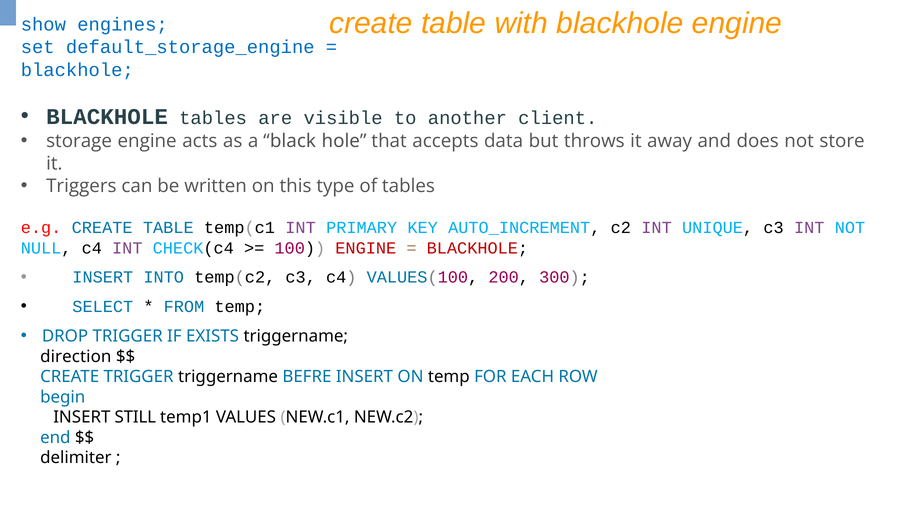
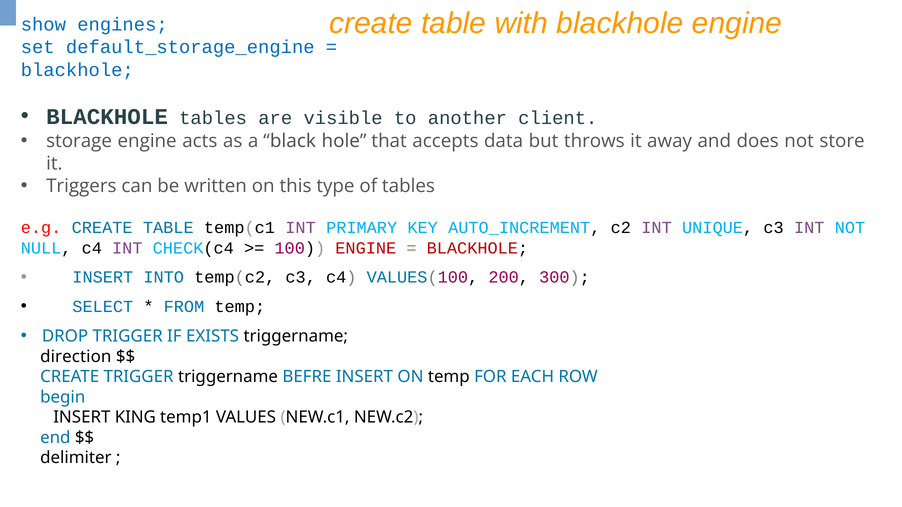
STILL: STILL -> KING
